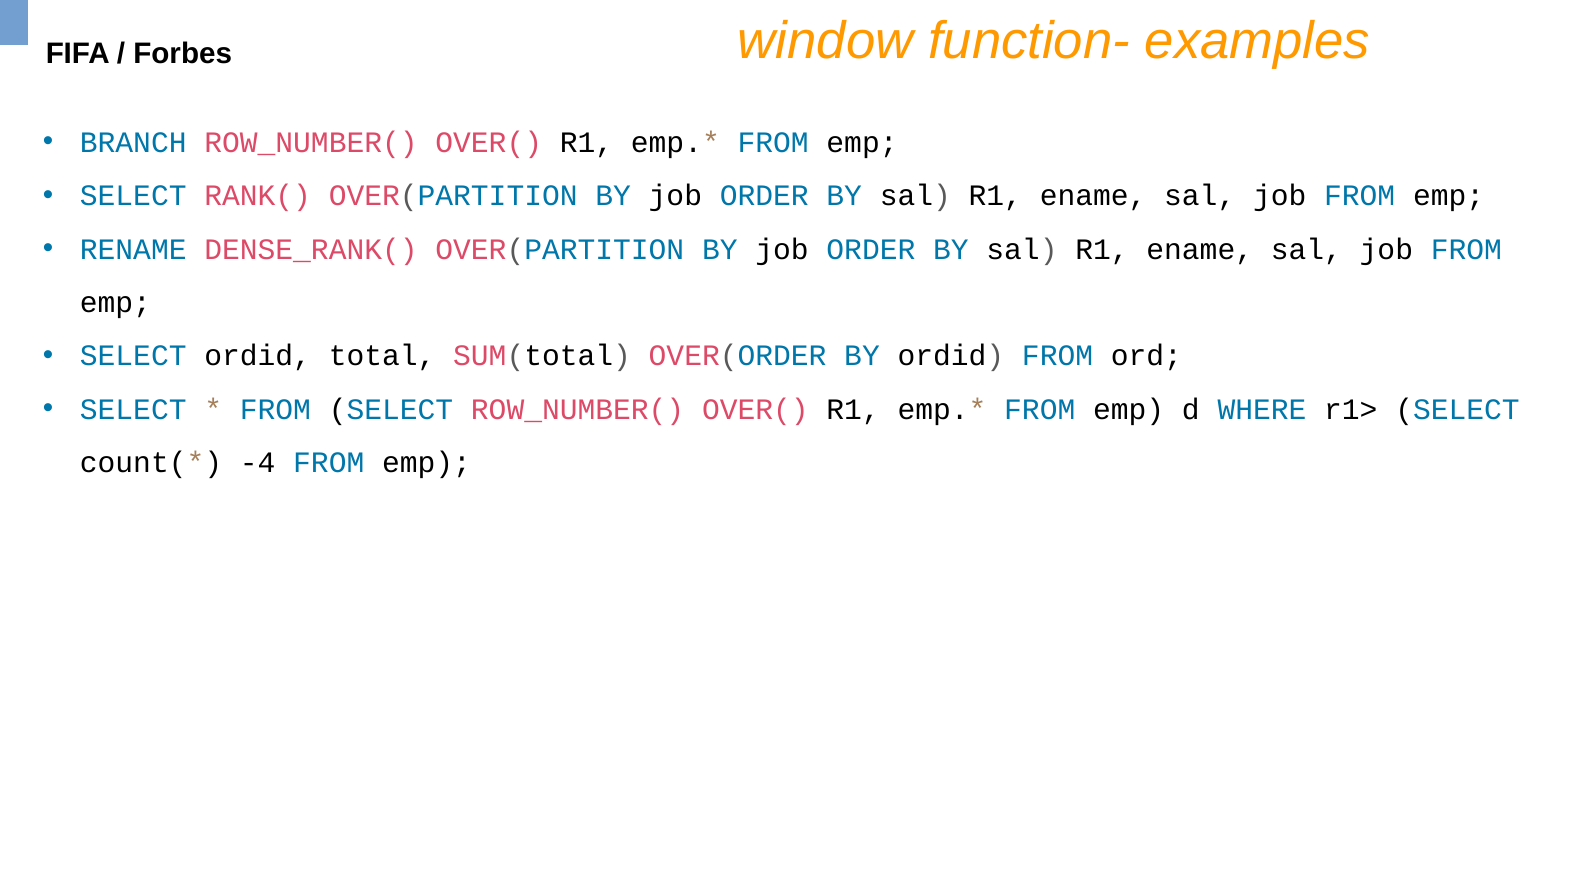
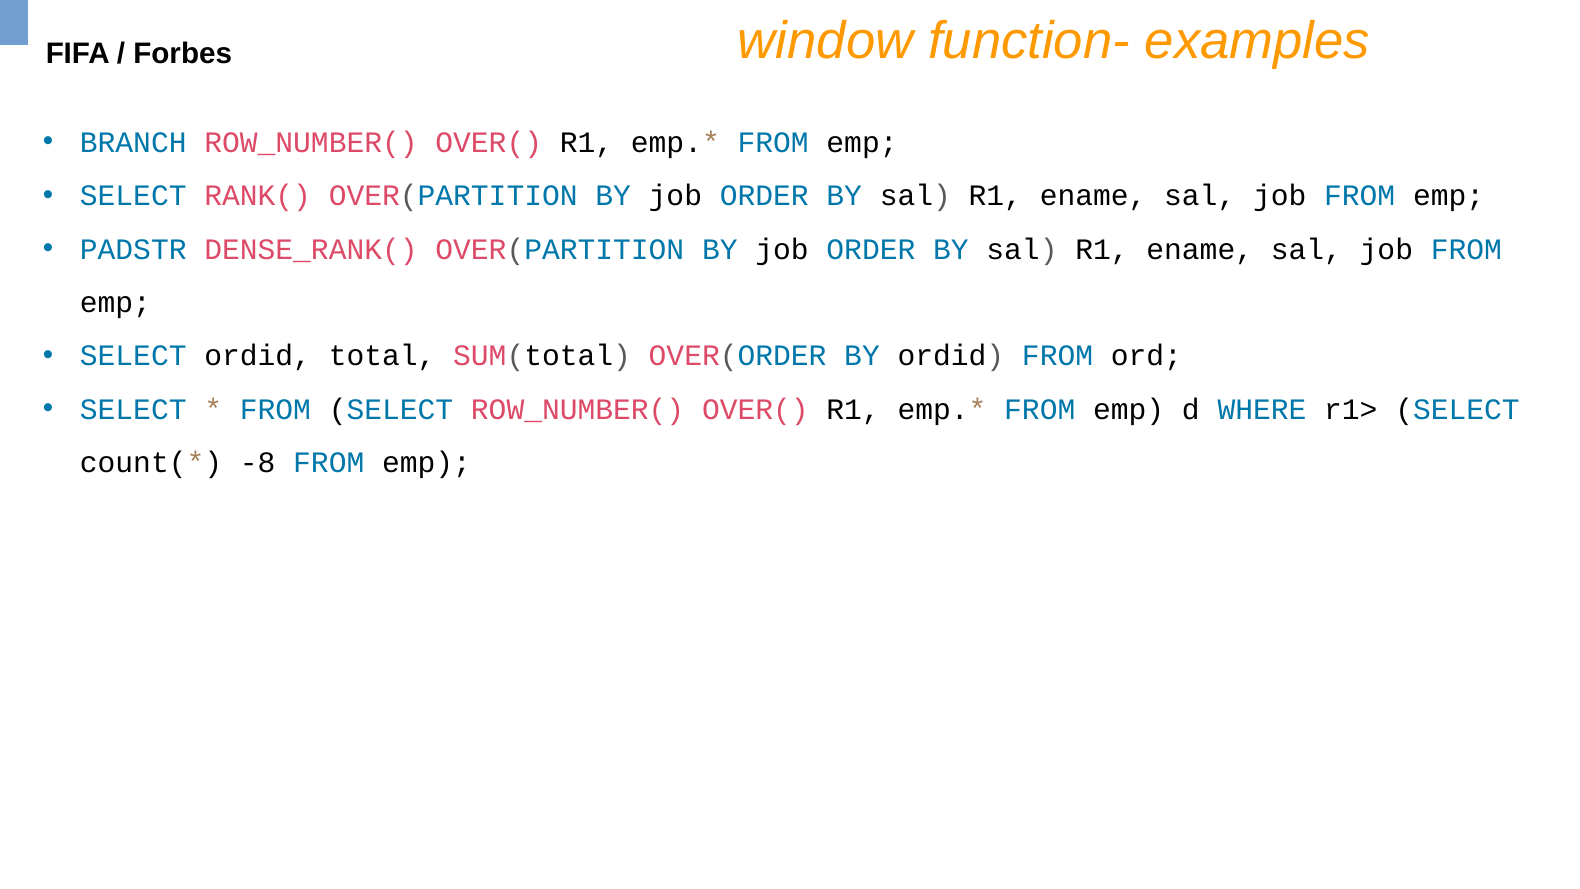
RENAME: RENAME -> PADSTR
-4: -4 -> -8
